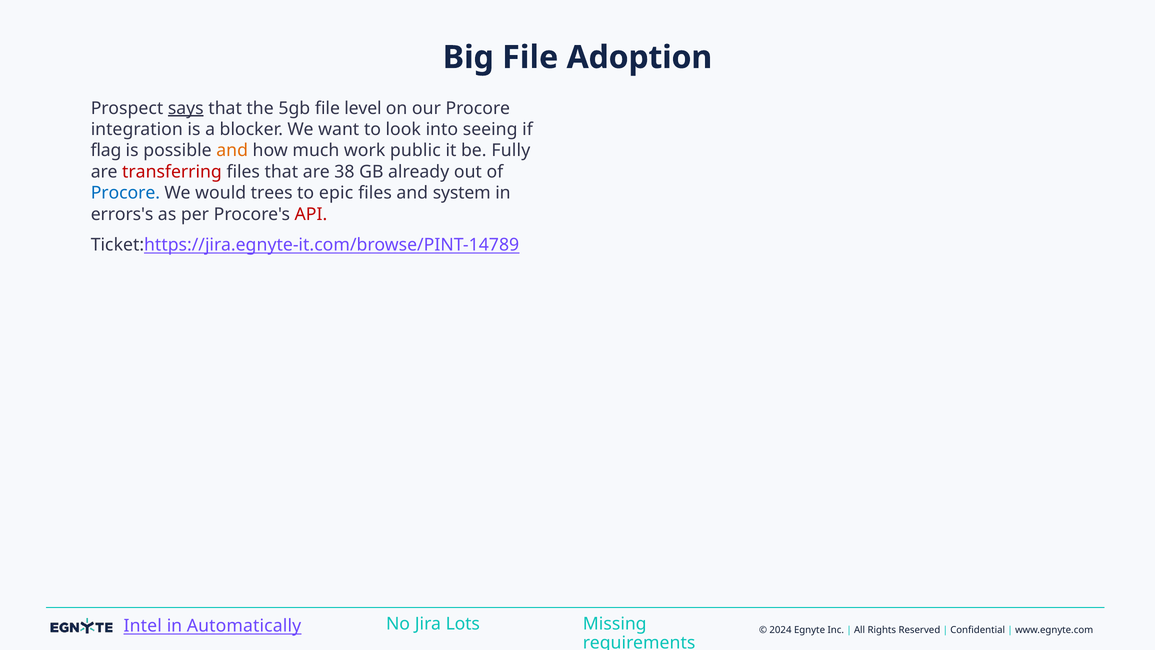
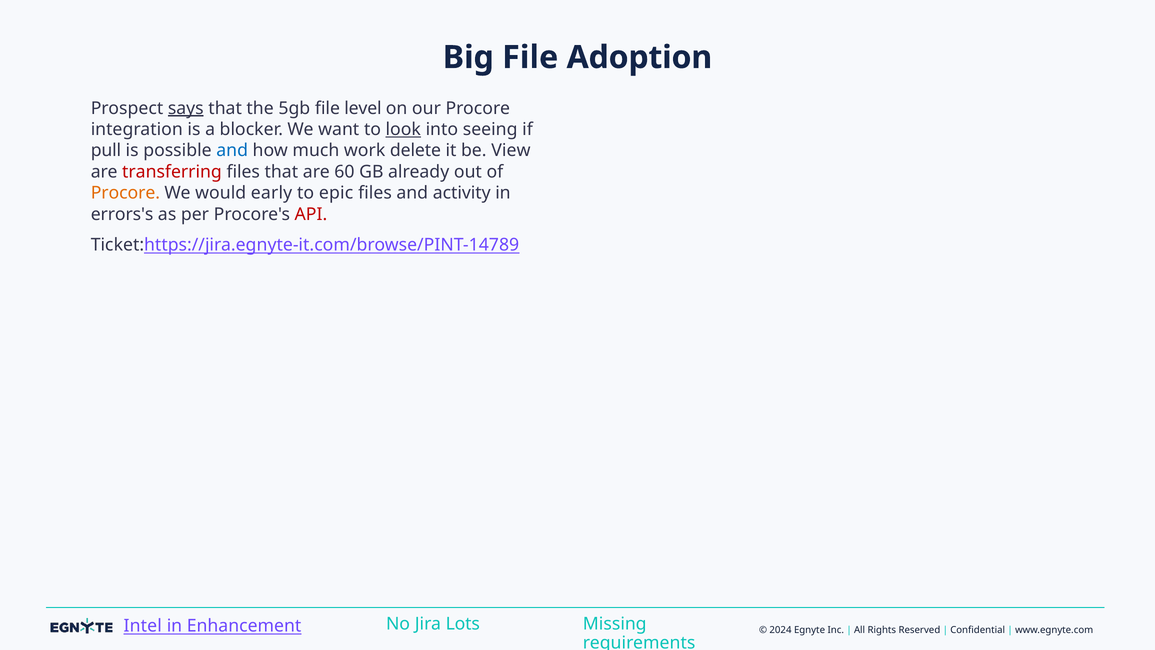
look underline: none -> present
flag: flag -> pull
and at (232, 151) colour: orange -> blue
public: public -> delete
Fully: Fully -> View
38: 38 -> 60
Procore at (125, 193) colour: blue -> orange
trees: trees -> early
system: system -> activity
Automatically: Automatically -> Enhancement
